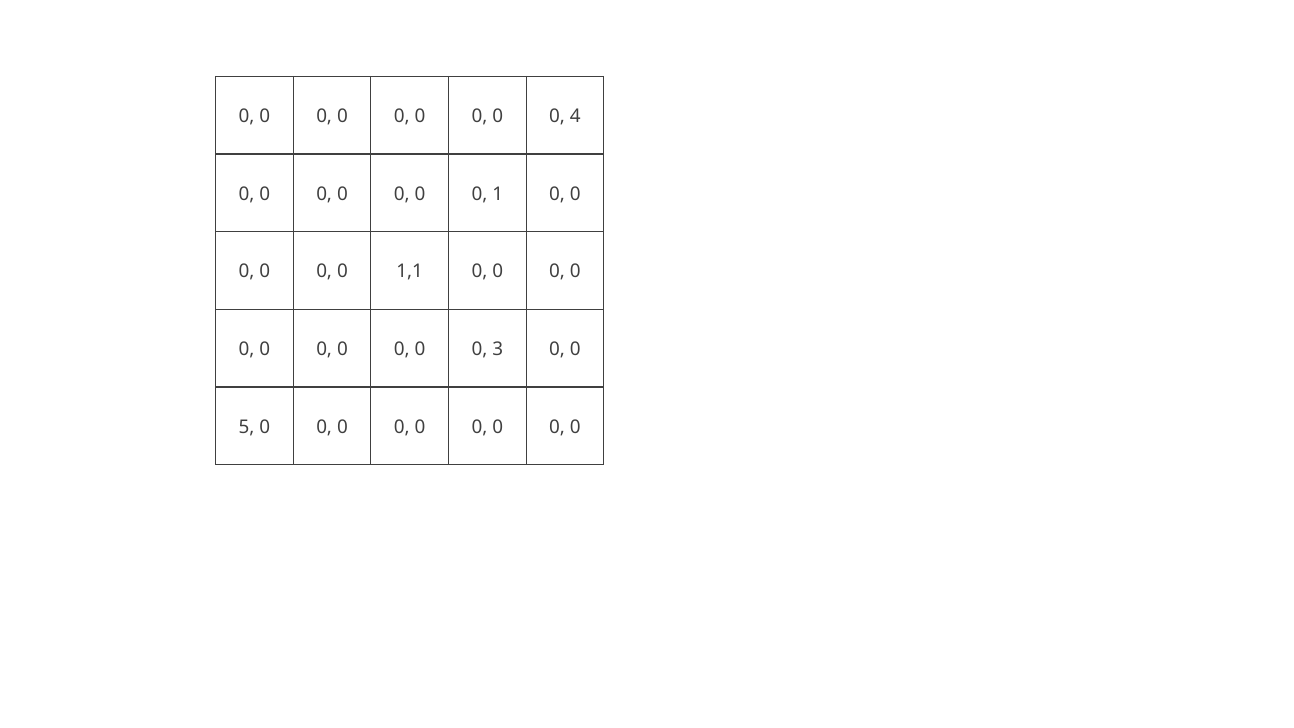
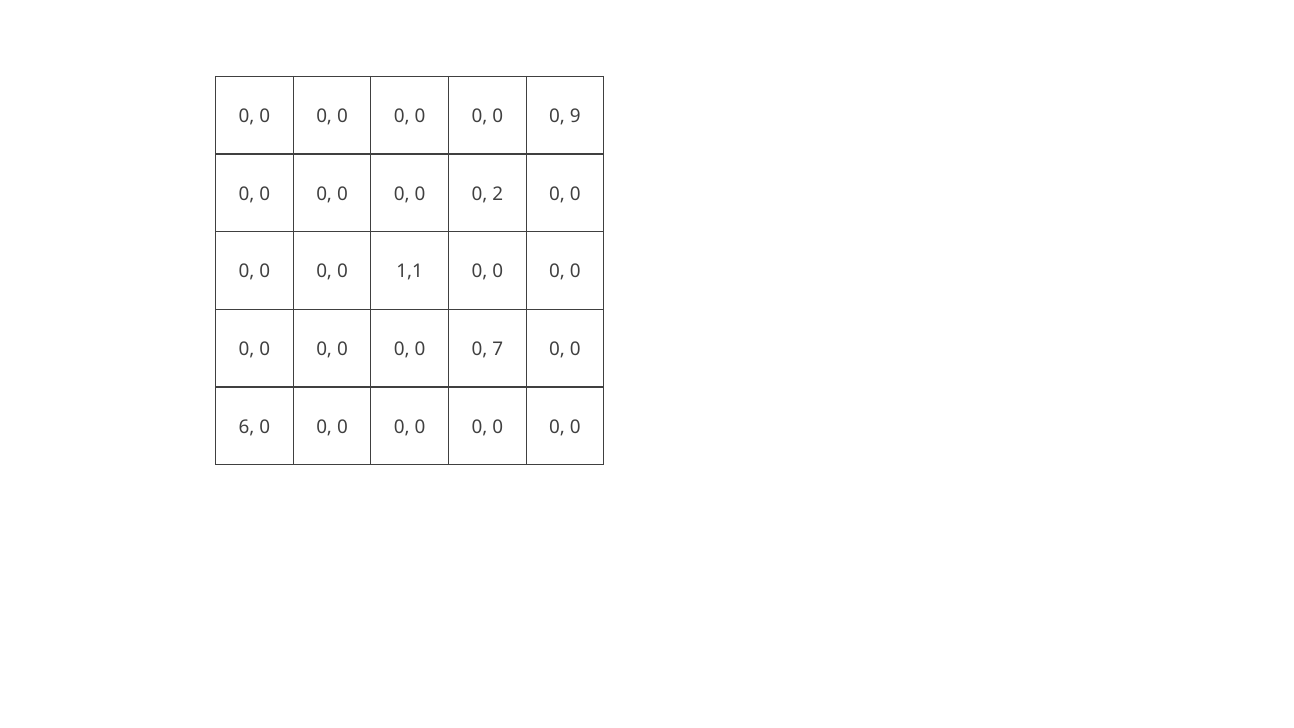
4: 4 -> 9
1: 1 -> 2
3: 3 -> 7
5: 5 -> 6
